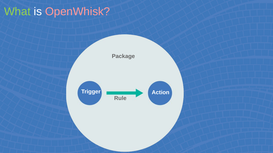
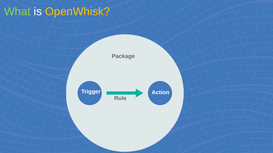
OpenWhisk colour: pink -> yellow
